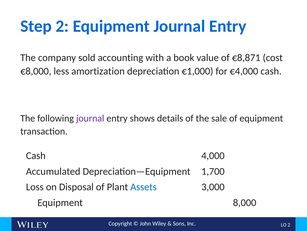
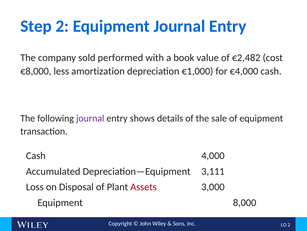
accounting: accounting -> performed
€8,871: €8,871 -> €2,482
1,700: 1,700 -> 3,111
Assets colour: blue -> red
